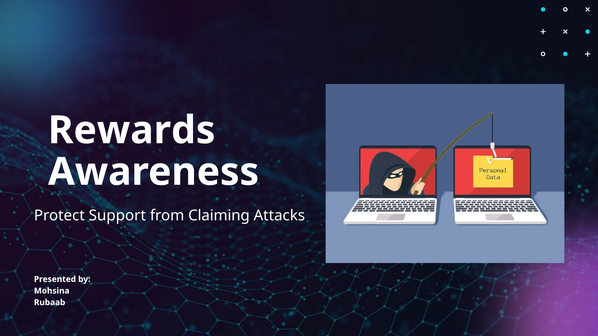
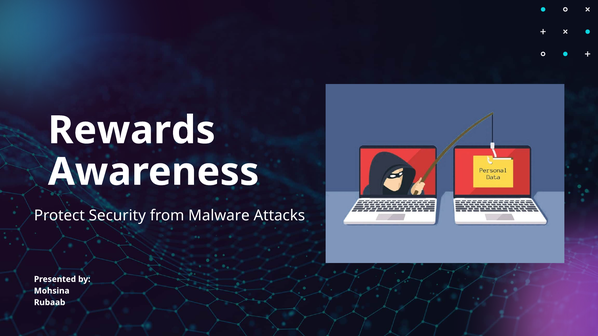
Support: Support -> Security
Claiming: Claiming -> Malware
